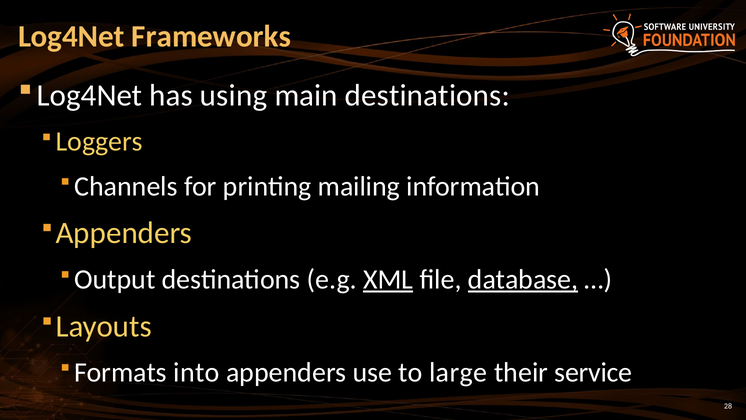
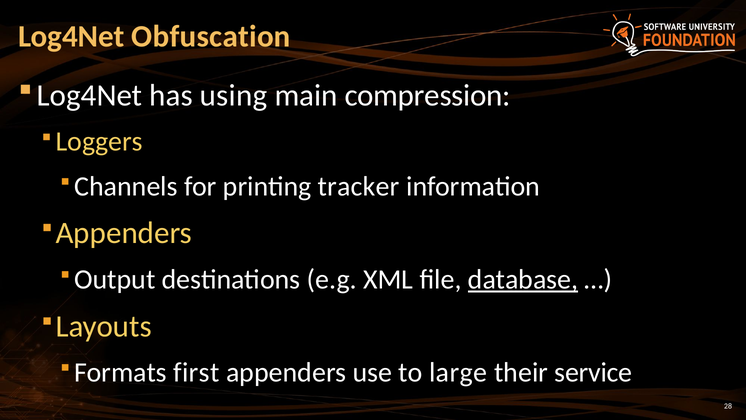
Frameworks: Frameworks -> Obfuscation
main destinations: destinations -> compression
mailing: mailing -> tracker
XML underline: present -> none
into: into -> first
